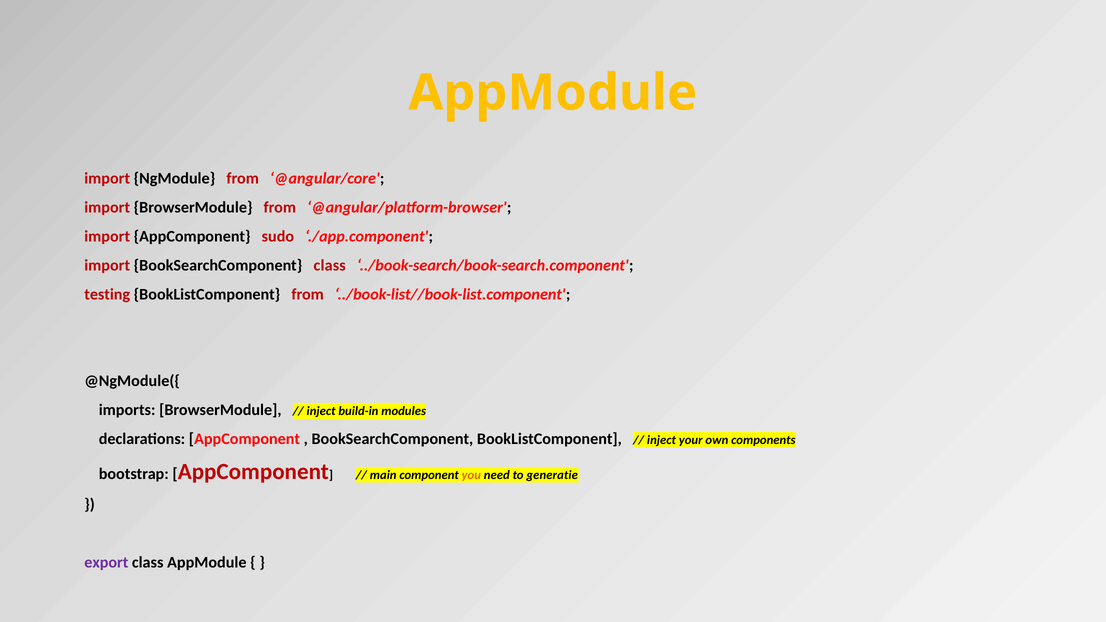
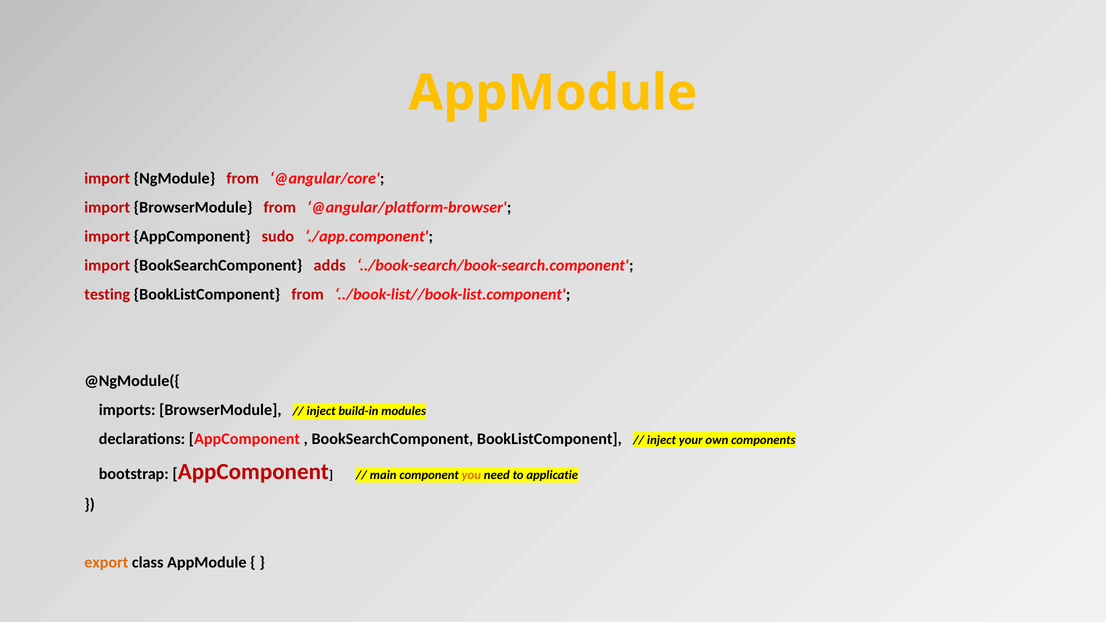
BookSearchComponent class: class -> adds
generatie: generatie -> applicatie
export colour: purple -> orange
